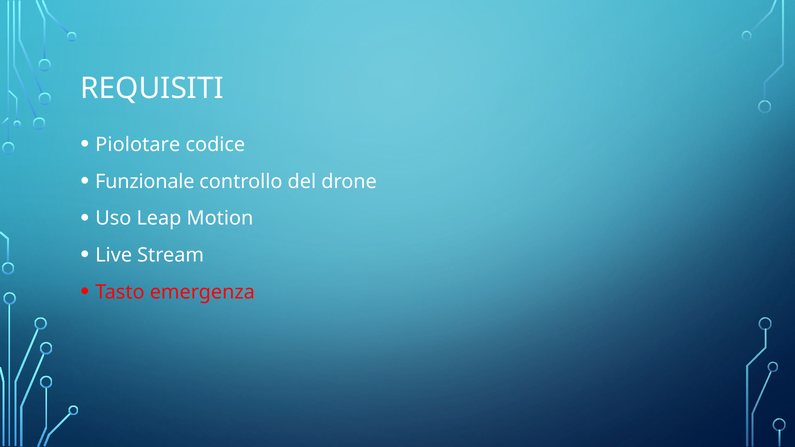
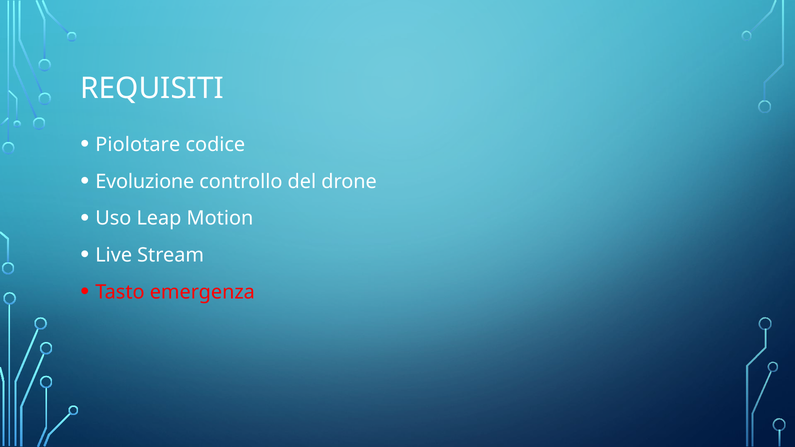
Funzionale: Funzionale -> Evoluzione
